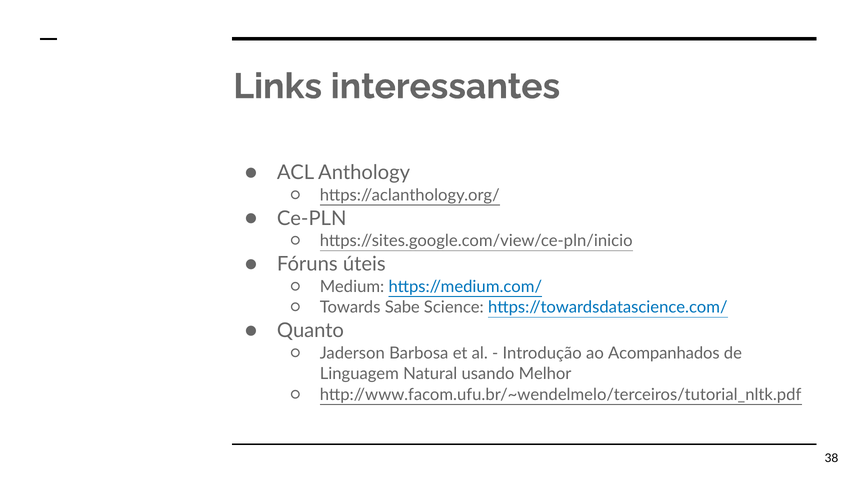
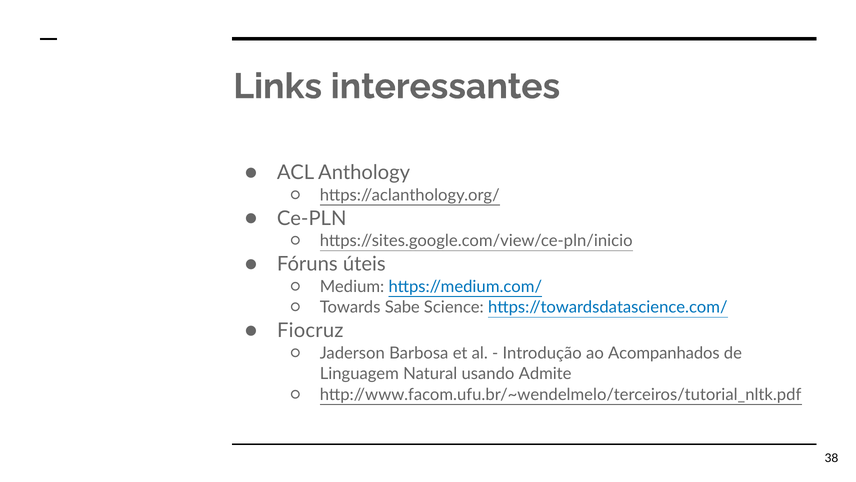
Quanto: Quanto -> Fiocruz
Melhor: Melhor -> Admite
